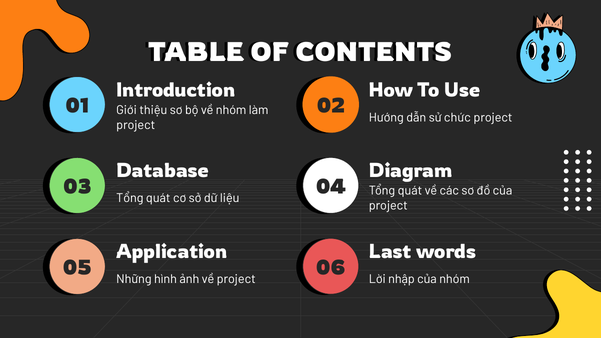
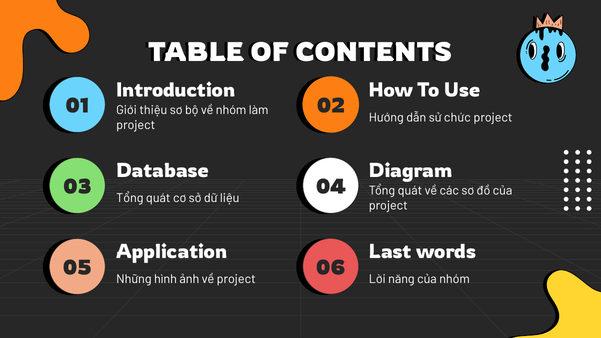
nhập: nhập -> năng
